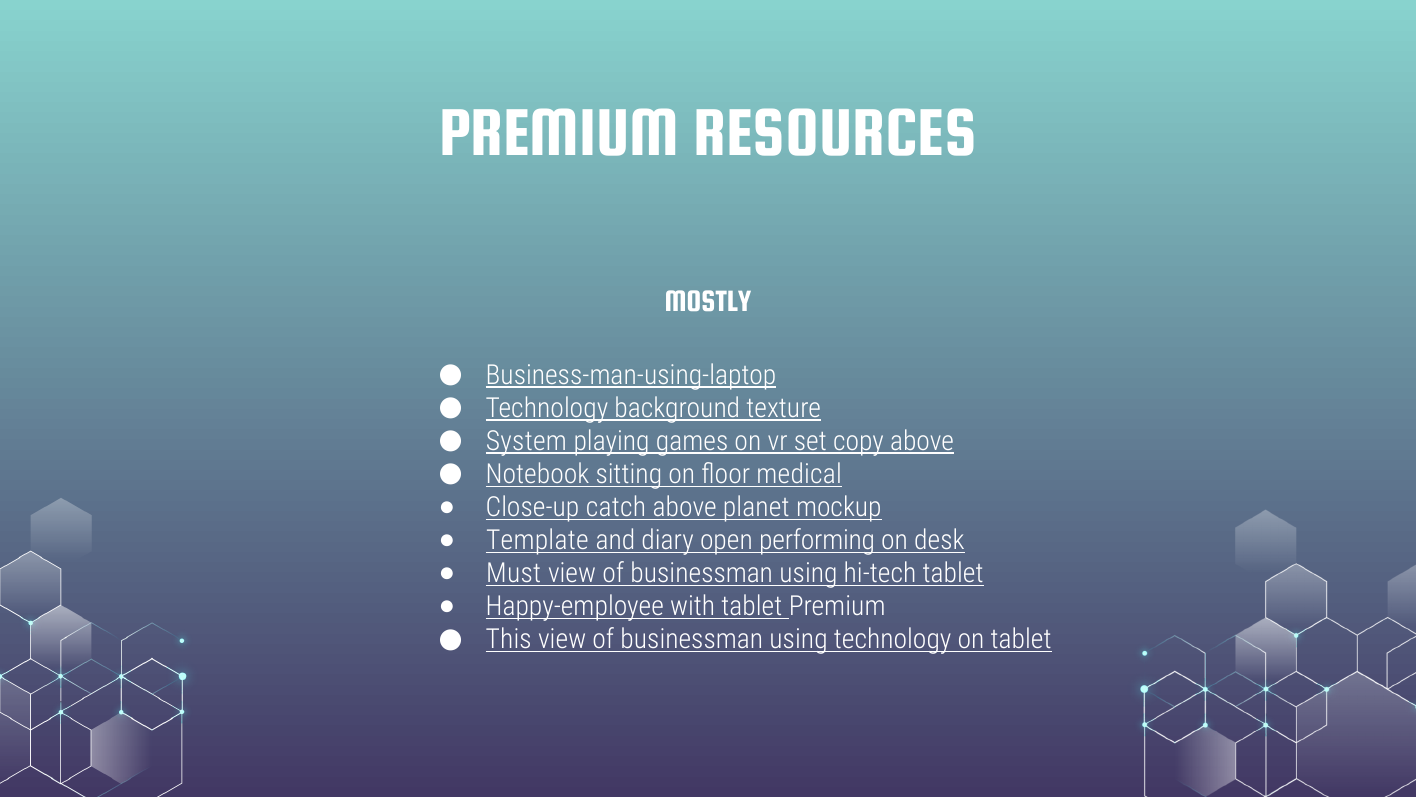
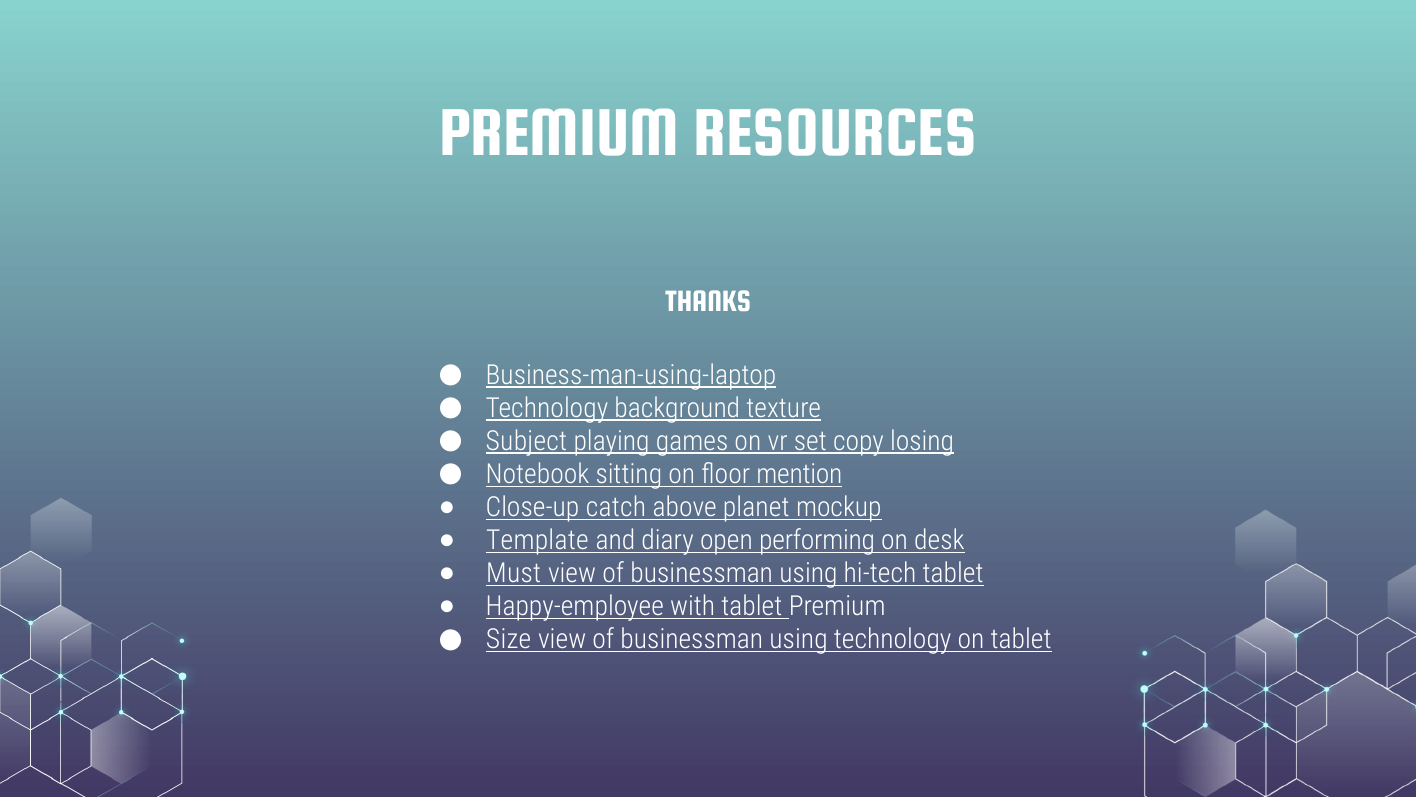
MOSTLY: MOSTLY -> THANKS
System: System -> Subject
copy above: above -> losing
medical: medical -> mention
This: This -> Size
